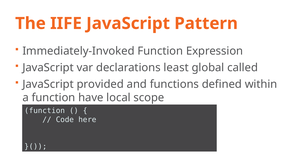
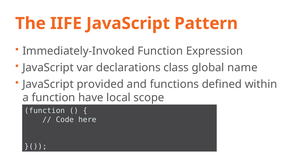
least: least -> class
called: called -> name
